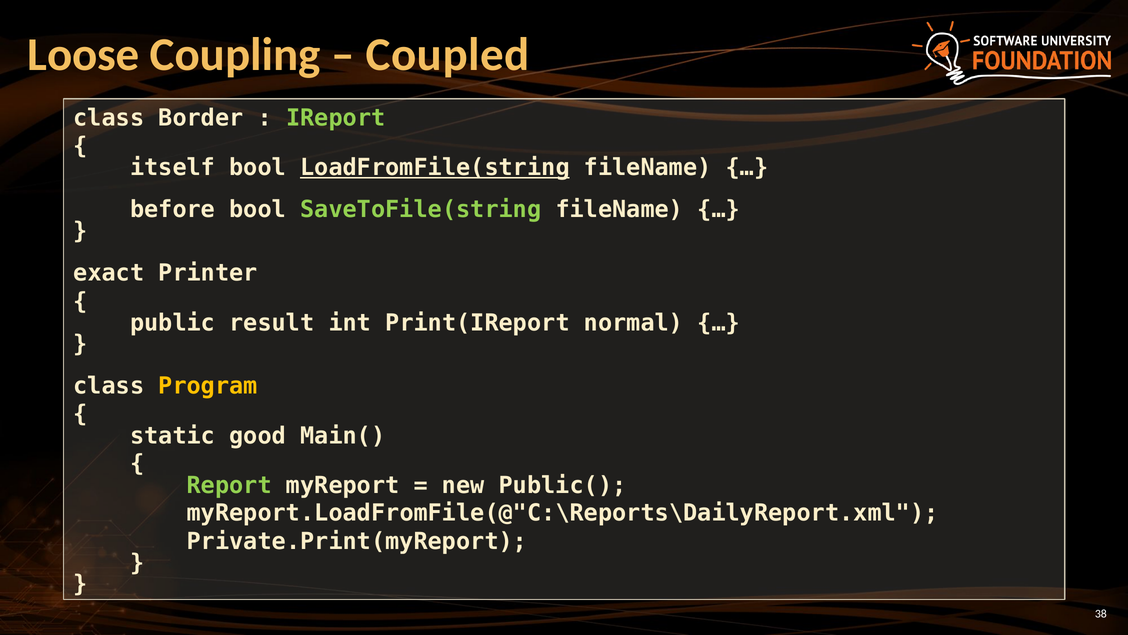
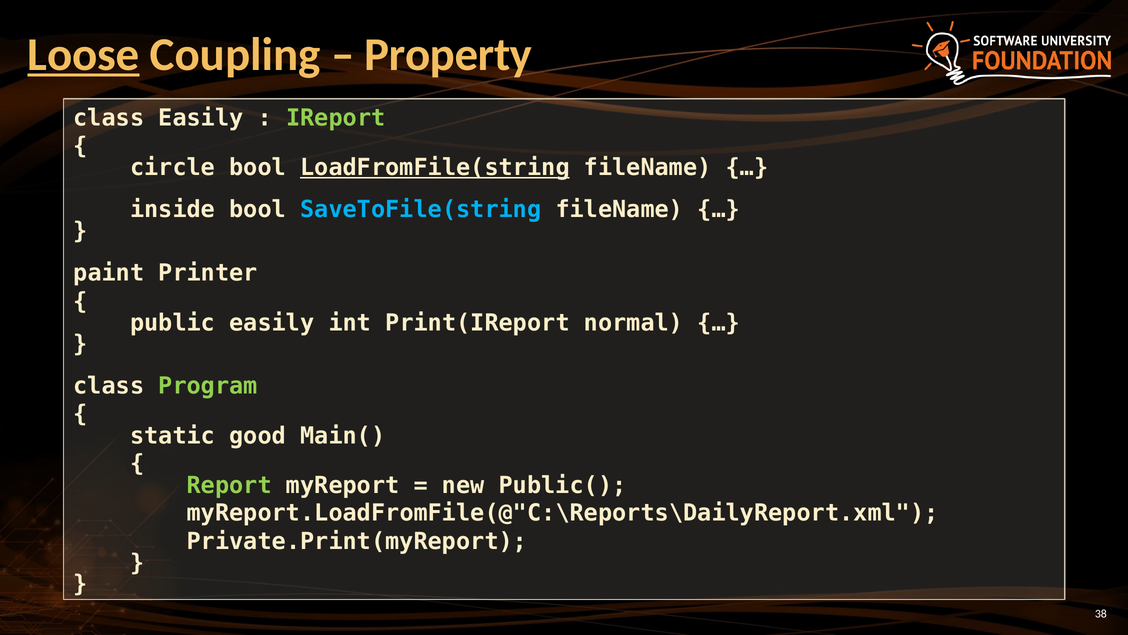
Loose underline: none -> present
Coupled: Coupled -> Property
class Border: Border -> Easily
itself: itself -> circle
before: before -> inside
SaveToFile(string colour: light green -> light blue
exact: exact -> paint
public result: result -> easily
Program colour: yellow -> light green
